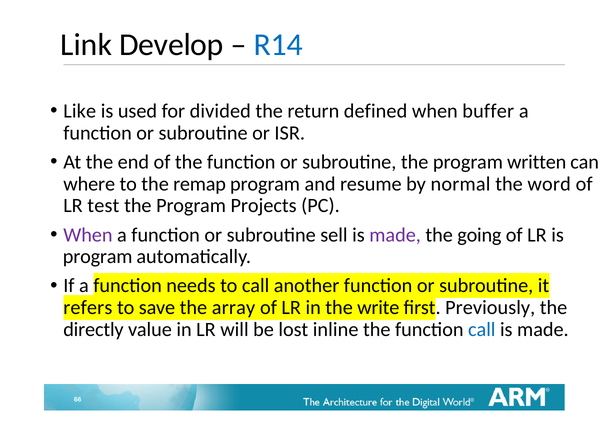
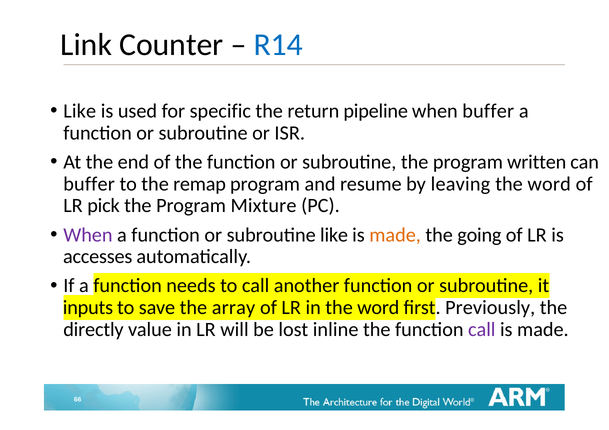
Develop: Develop -> Counter
divided: divided -> specific
defined: defined -> pipeline
where at (89, 184): where -> buffer
normal: normal -> leaving
test: test -> pick
Projects: Projects -> Mixture
subroutine sell: sell -> like
made at (395, 235) colour: purple -> orange
program at (98, 257): program -> accesses
refers: refers -> inputs
in the write: write -> word
call at (482, 330) colour: blue -> purple
